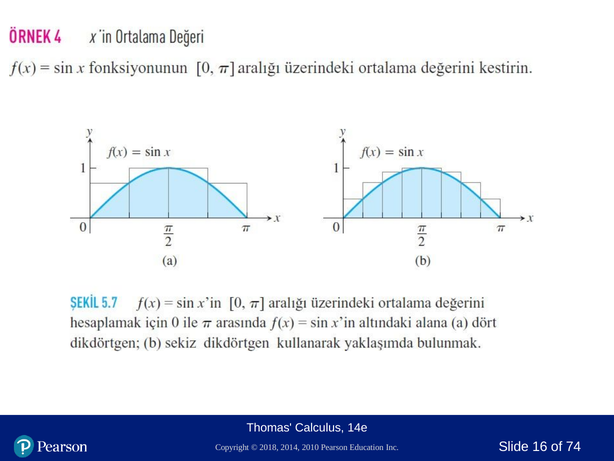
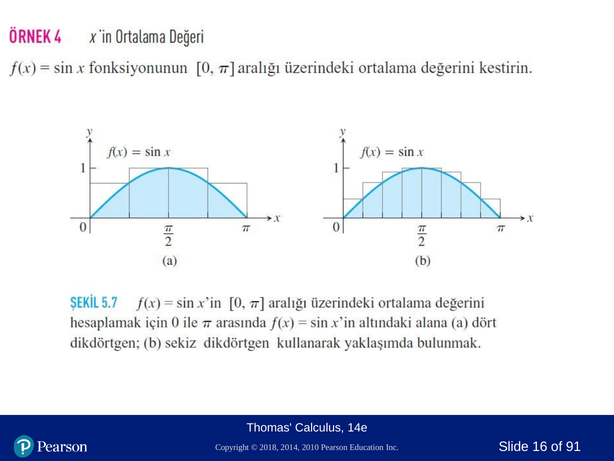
74: 74 -> 91
